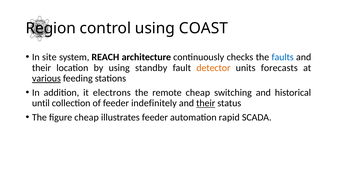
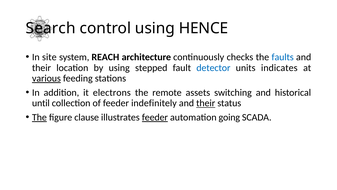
Region: Region -> Search
COAST: COAST -> HENCE
standby: standby -> stepped
detector colour: orange -> blue
forecasts: forecasts -> indicates
remote cheap: cheap -> assets
The at (39, 117) underline: none -> present
figure cheap: cheap -> clause
feeder at (155, 117) underline: none -> present
rapid: rapid -> going
